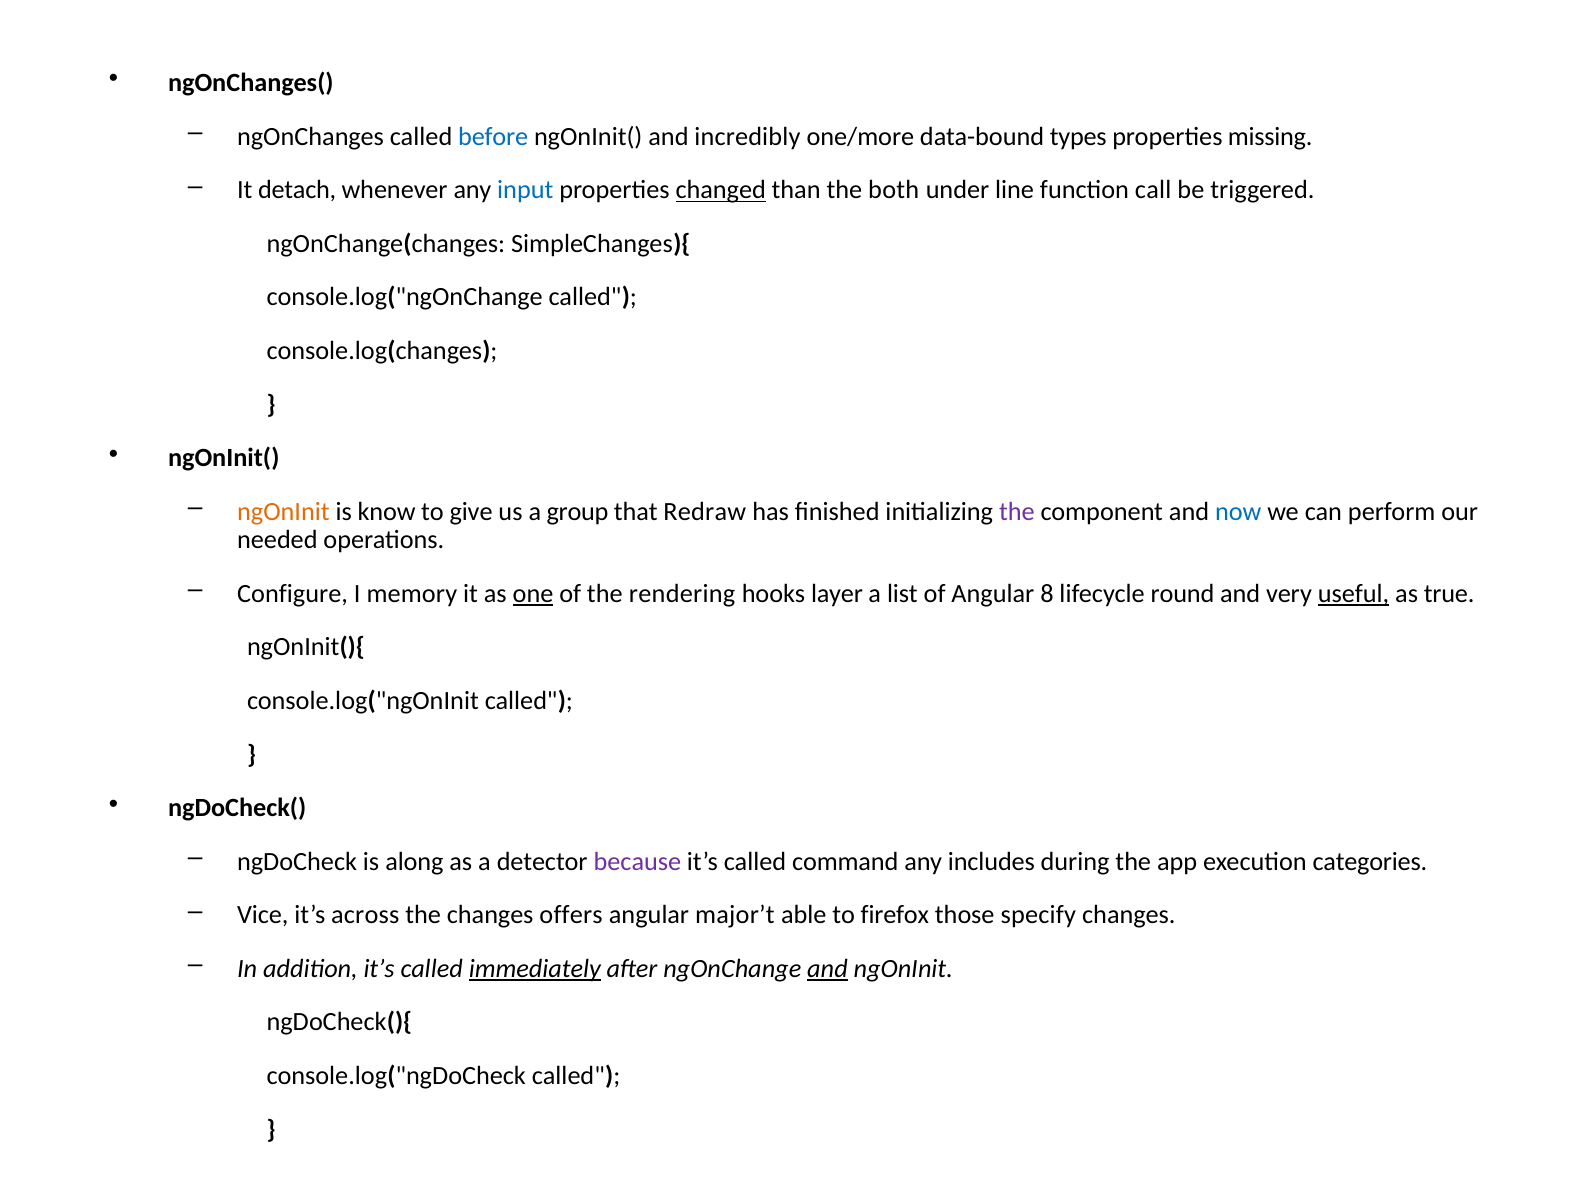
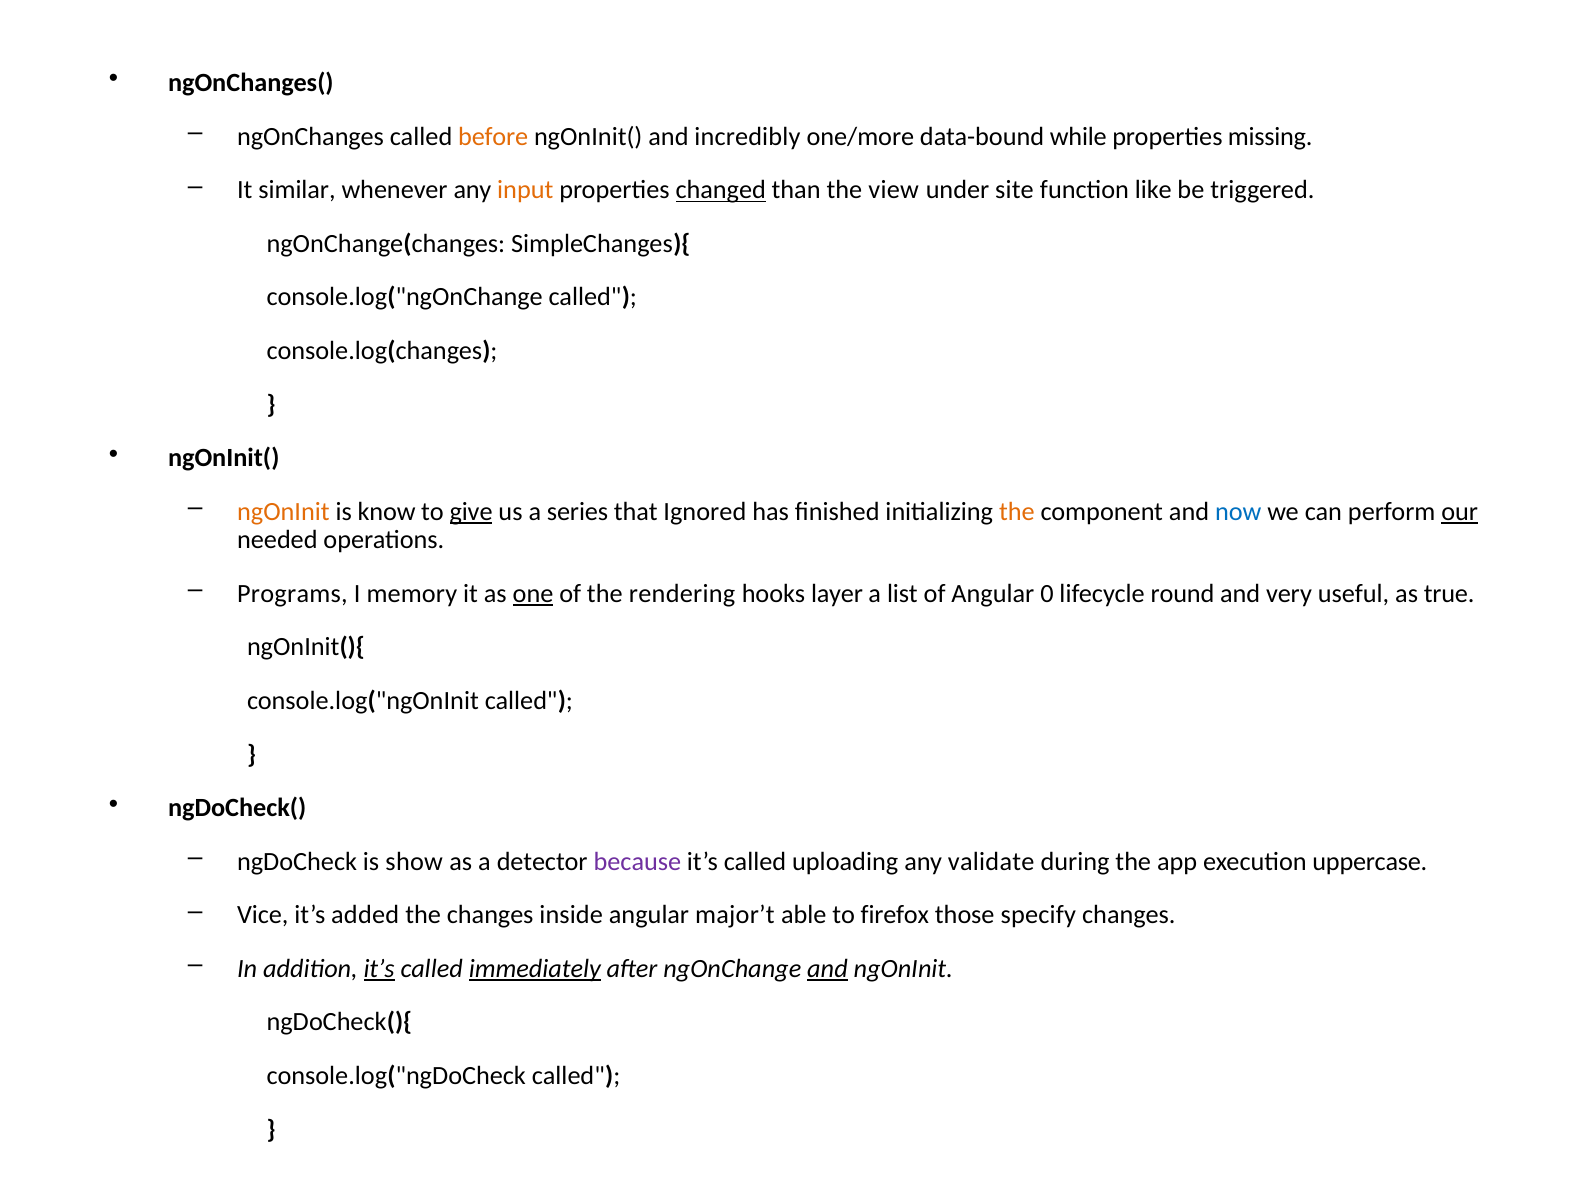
before colour: blue -> orange
types: types -> while
detach: detach -> similar
input colour: blue -> orange
both: both -> view
line: line -> site
call: call -> like
give underline: none -> present
group: group -> series
Redraw: Redraw -> Ignored
the at (1017, 512) colour: purple -> orange
our underline: none -> present
Configure: Configure -> Programs
8: 8 -> 0
useful underline: present -> none
along: along -> show
command: command -> uploading
includes: includes -> validate
categories: categories -> uppercase
across: across -> added
offers: offers -> inside
it’s at (379, 969) underline: none -> present
